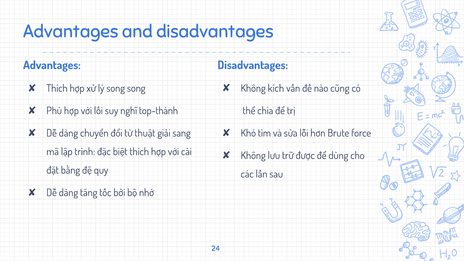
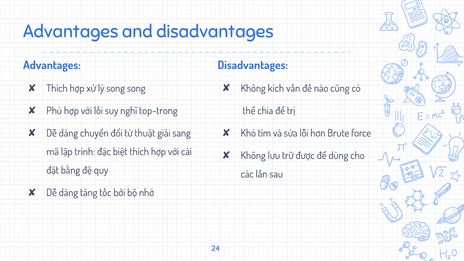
top-thành: top-thành -> top-trong
